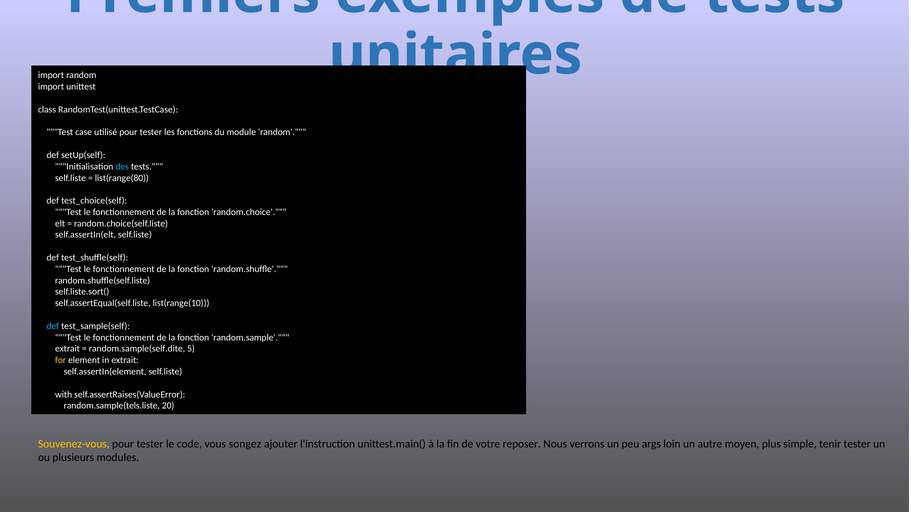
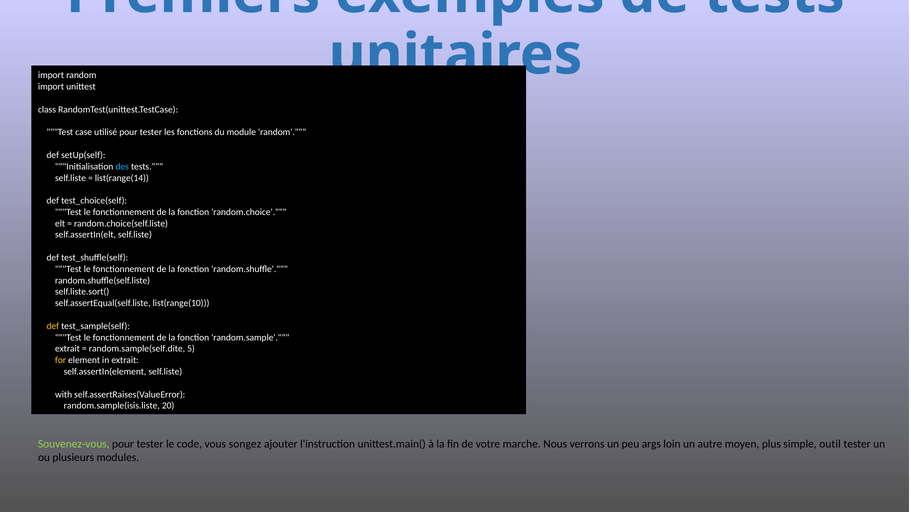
list(range(80: list(range(80 -> list(range(14
def at (53, 326) colour: light blue -> yellow
random.sample(tels.liste: random.sample(tels.liste -> random.sample(isis.liste
Souvenez-vous colour: yellow -> light green
reposer: reposer -> marche
tenir: tenir -> outil
